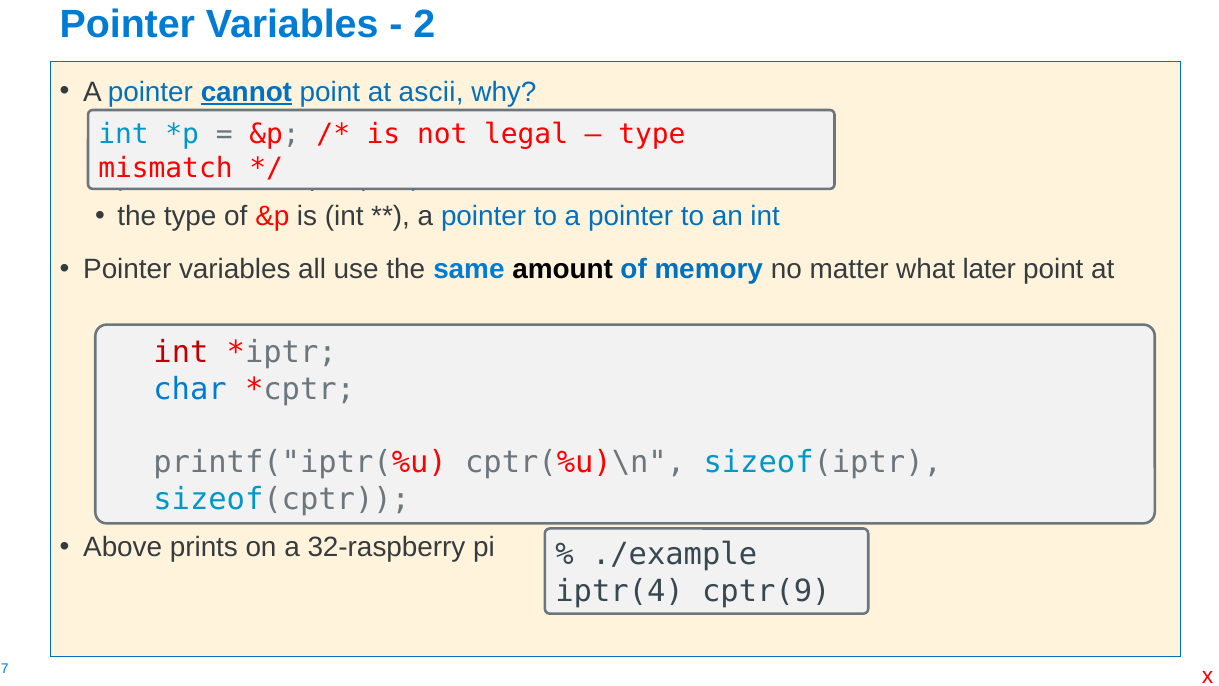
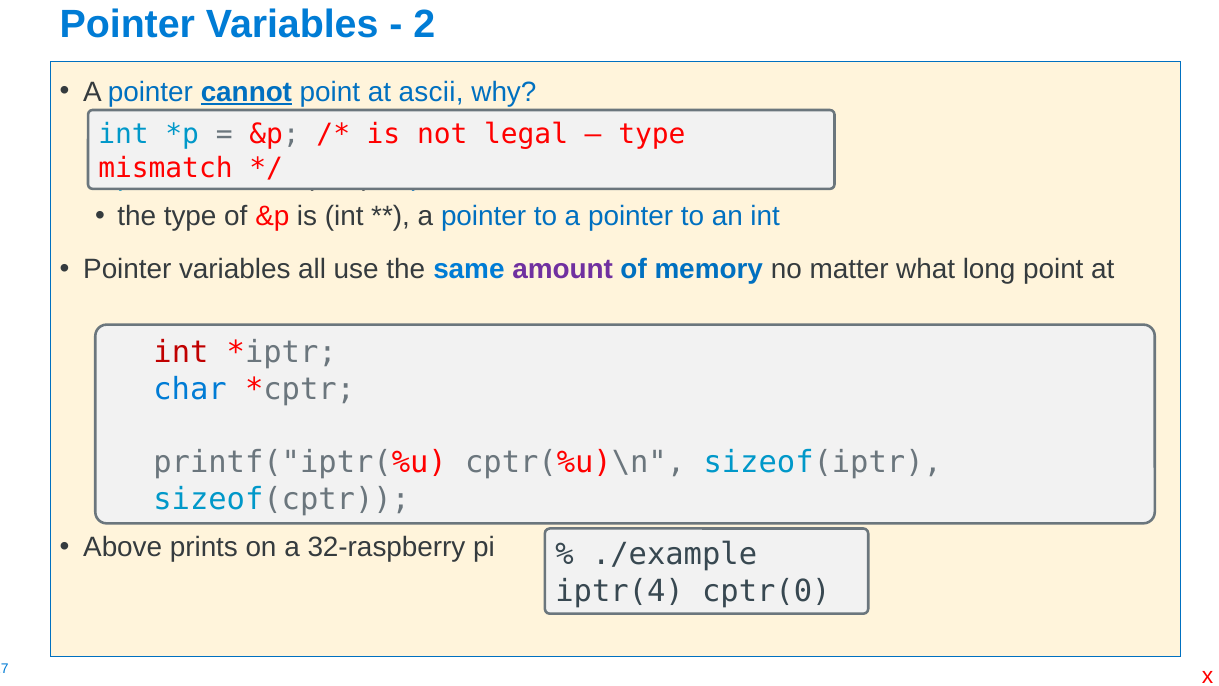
amount colour: black -> purple
later: later -> long
cptr(9: cptr(9 -> cptr(0
